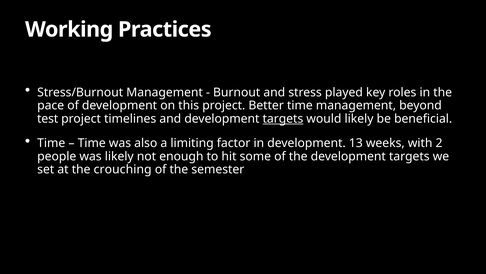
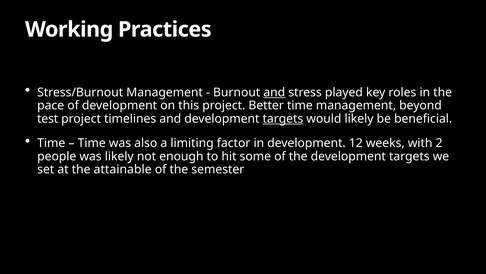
and at (274, 92) underline: none -> present
13: 13 -> 12
crouching: crouching -> attainable
